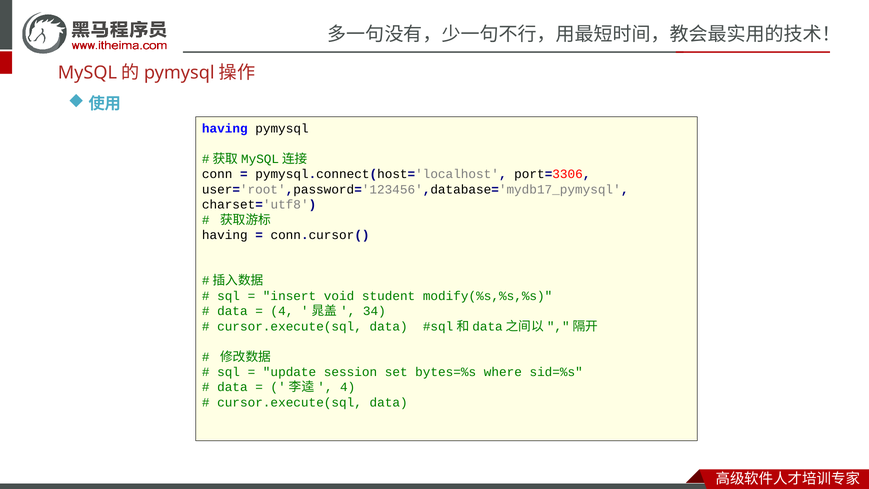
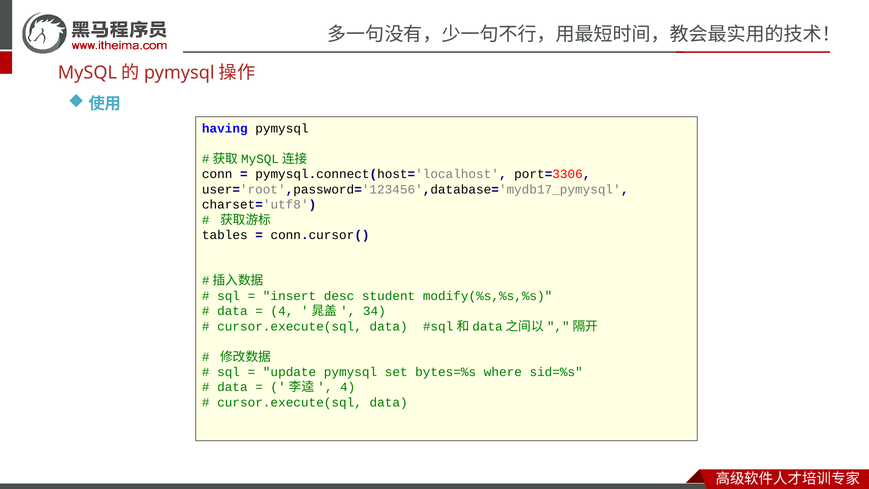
having at (225, 235): having -> tables
void: void -> desc
update session: session -> pymysql
